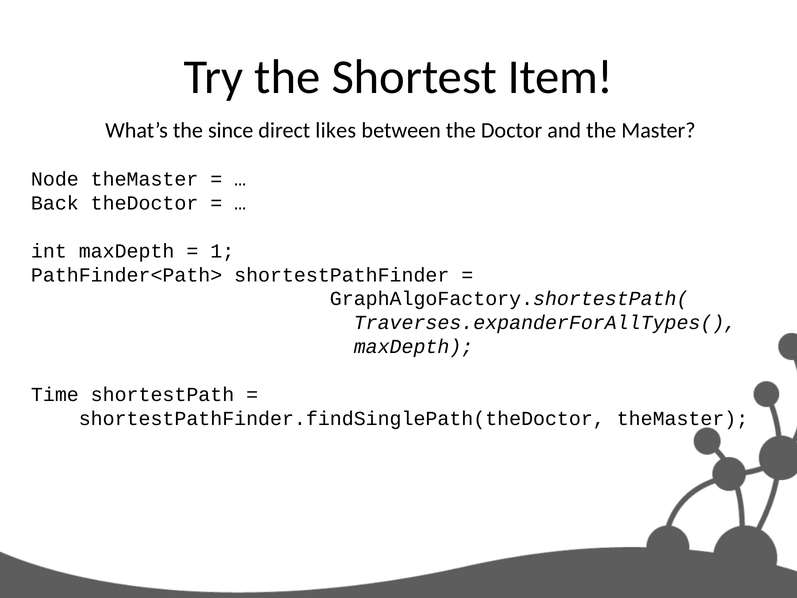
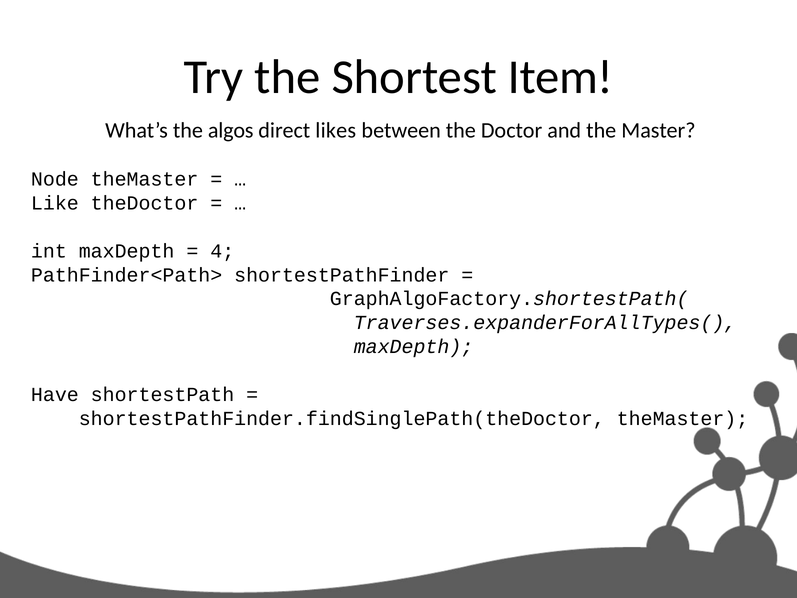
since: since -> algos
Back: Back -> Like
1: 1 -> 4
Time: Time -> Have
